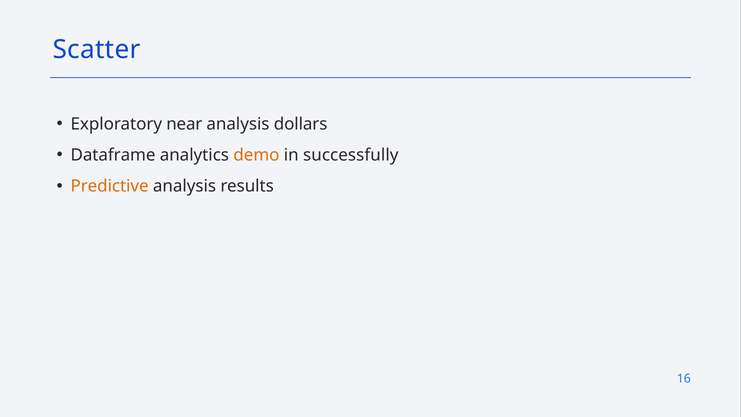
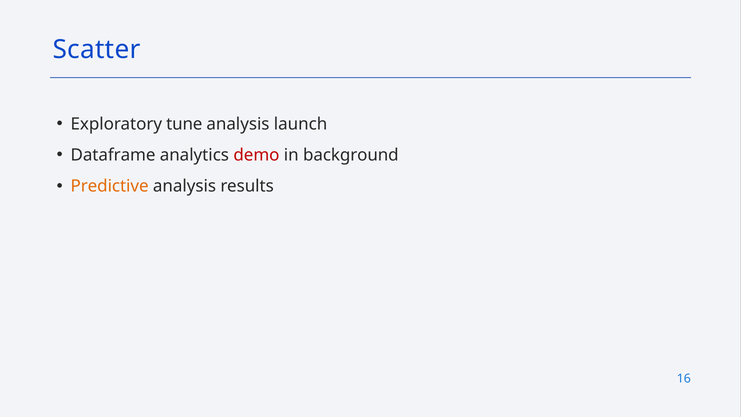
near: near -> tune
dollars: dollars -> launch
demo colour: orange -> red
successfully: successfully -> background
